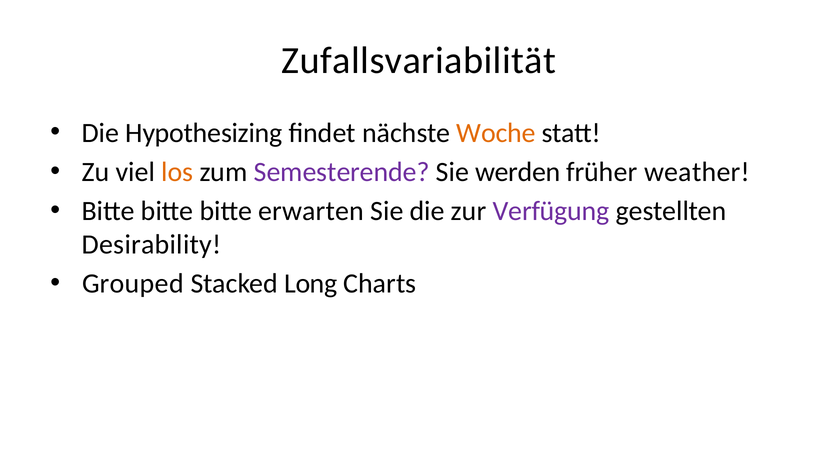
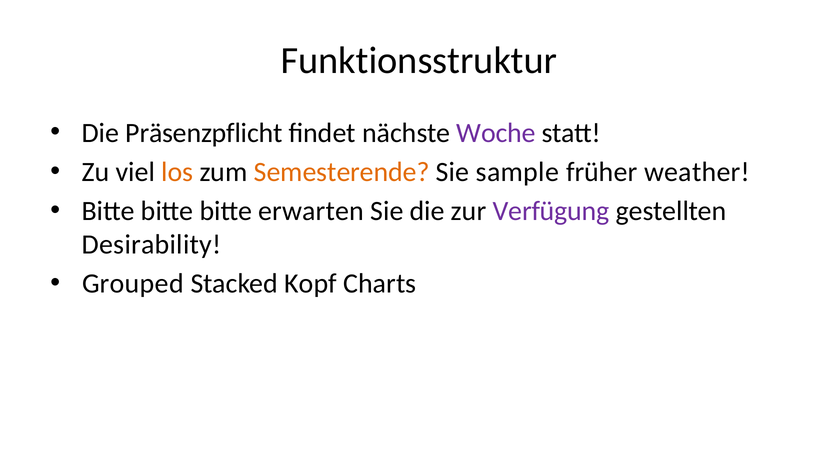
Zufallsvariabilität: Zufallsvariabilität -> Funktionsstruktur
Hypothesizing: Hypothesizing -> Präsenzpflicht
Woche colour: orange -> purple
Semesterende colour: purple -> orange
werden: werden -> sample
Long: Long -> Kopf
